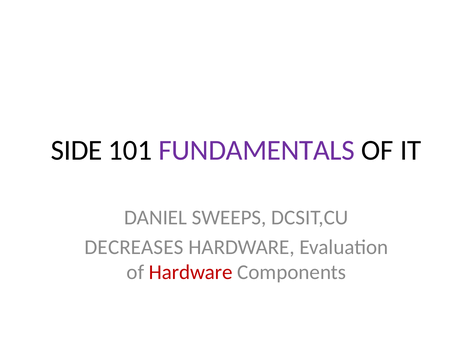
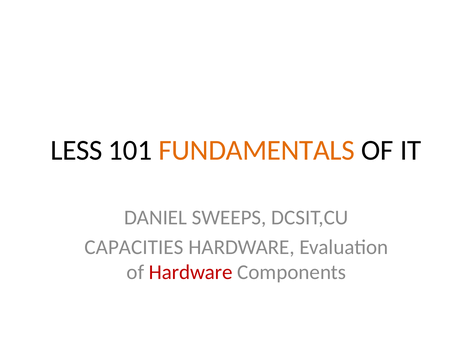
SIDE: SIDE -> LESS
FUNDAMENTALS colour: purple -> orange
DECREASES: DECREASES -> CAPACITIES
